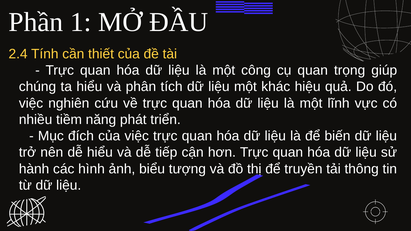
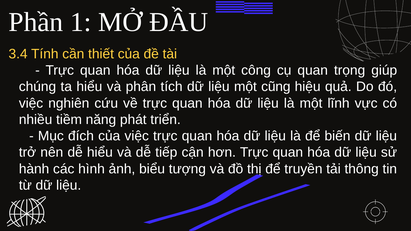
2.4: 2.4 -> 3.4
khác: khác -> cũng
